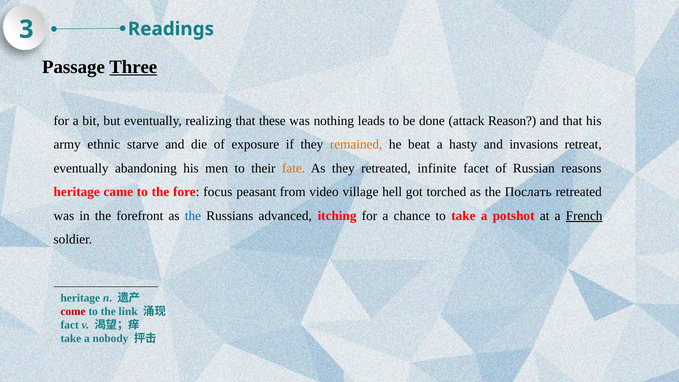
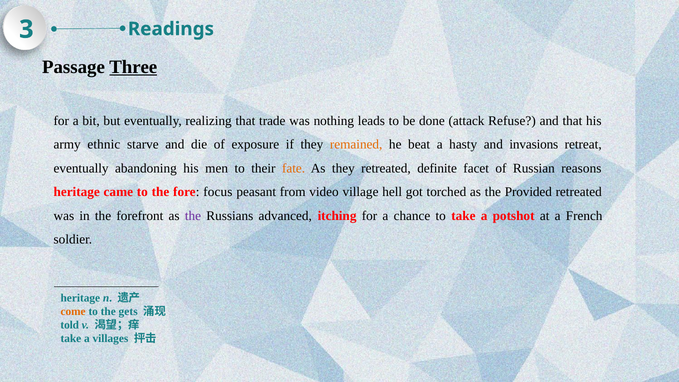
these: these -> trade
Reason: Reason -> Refuse
infinite: infinite -> definite
Послать: Послать -> Provided
the at (193, 216) colour: blue -> purple
French underline: present -> none
come colour: red -> orange
link: link -> gets
fact: fact -> told
nobody: nobody -> villages
